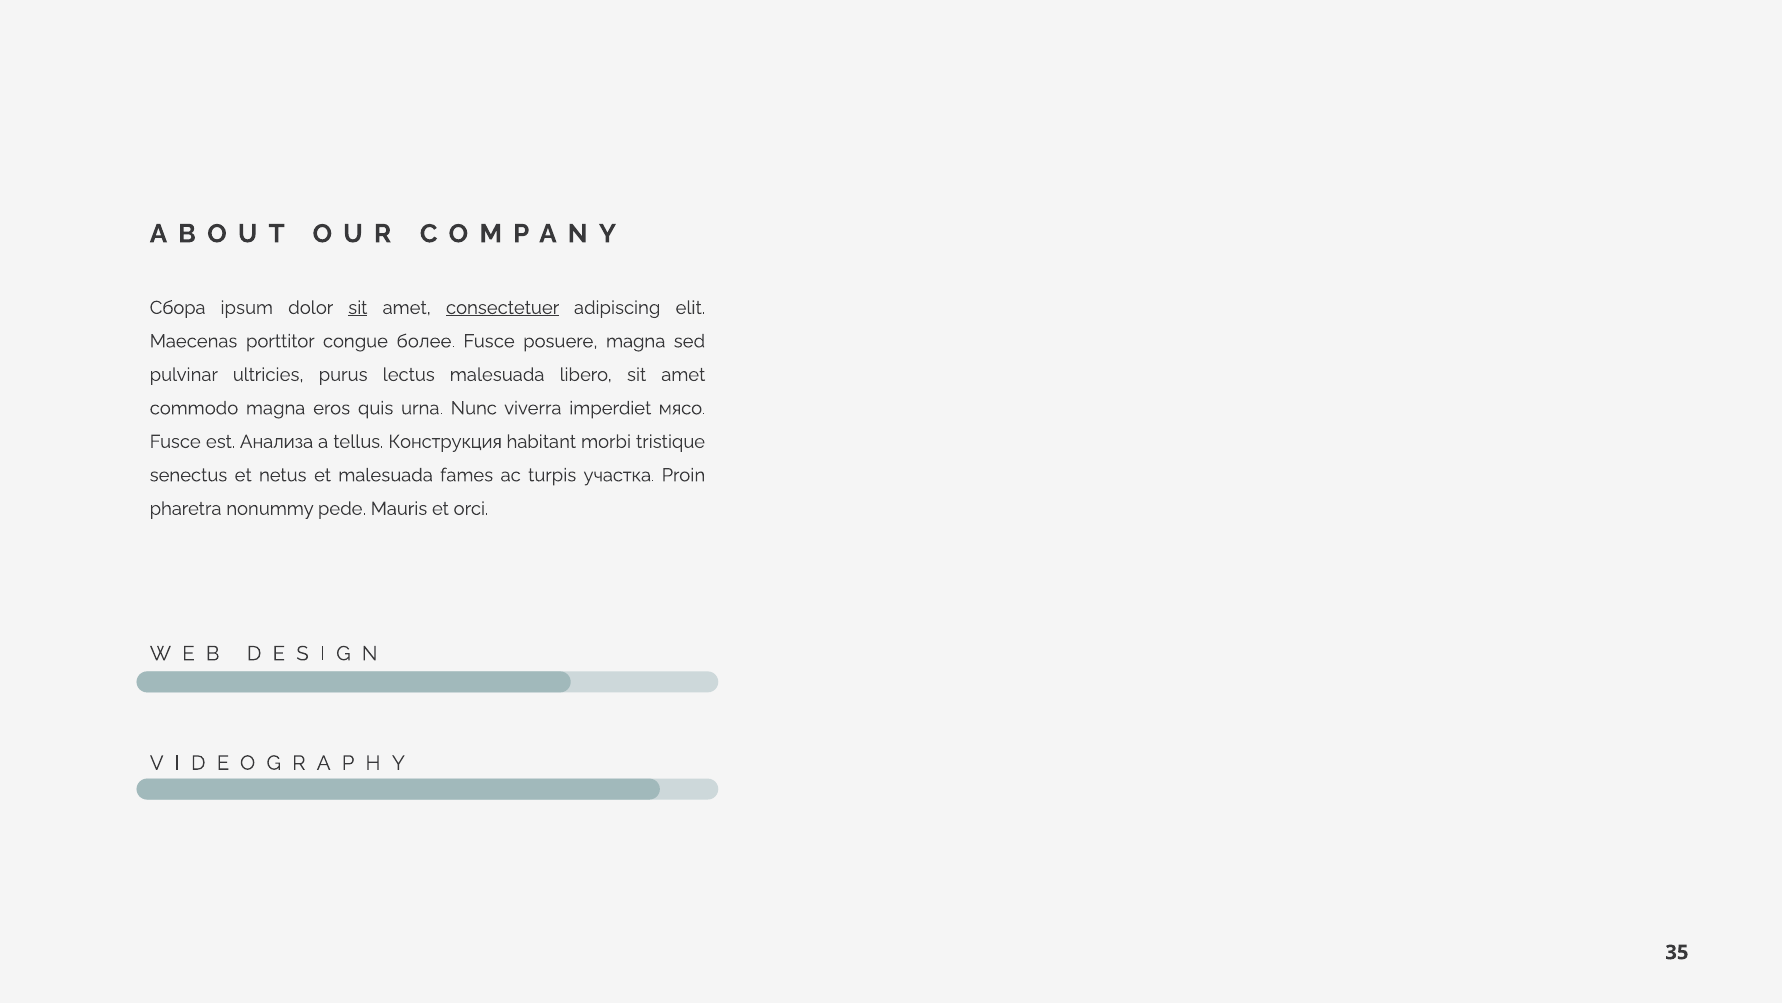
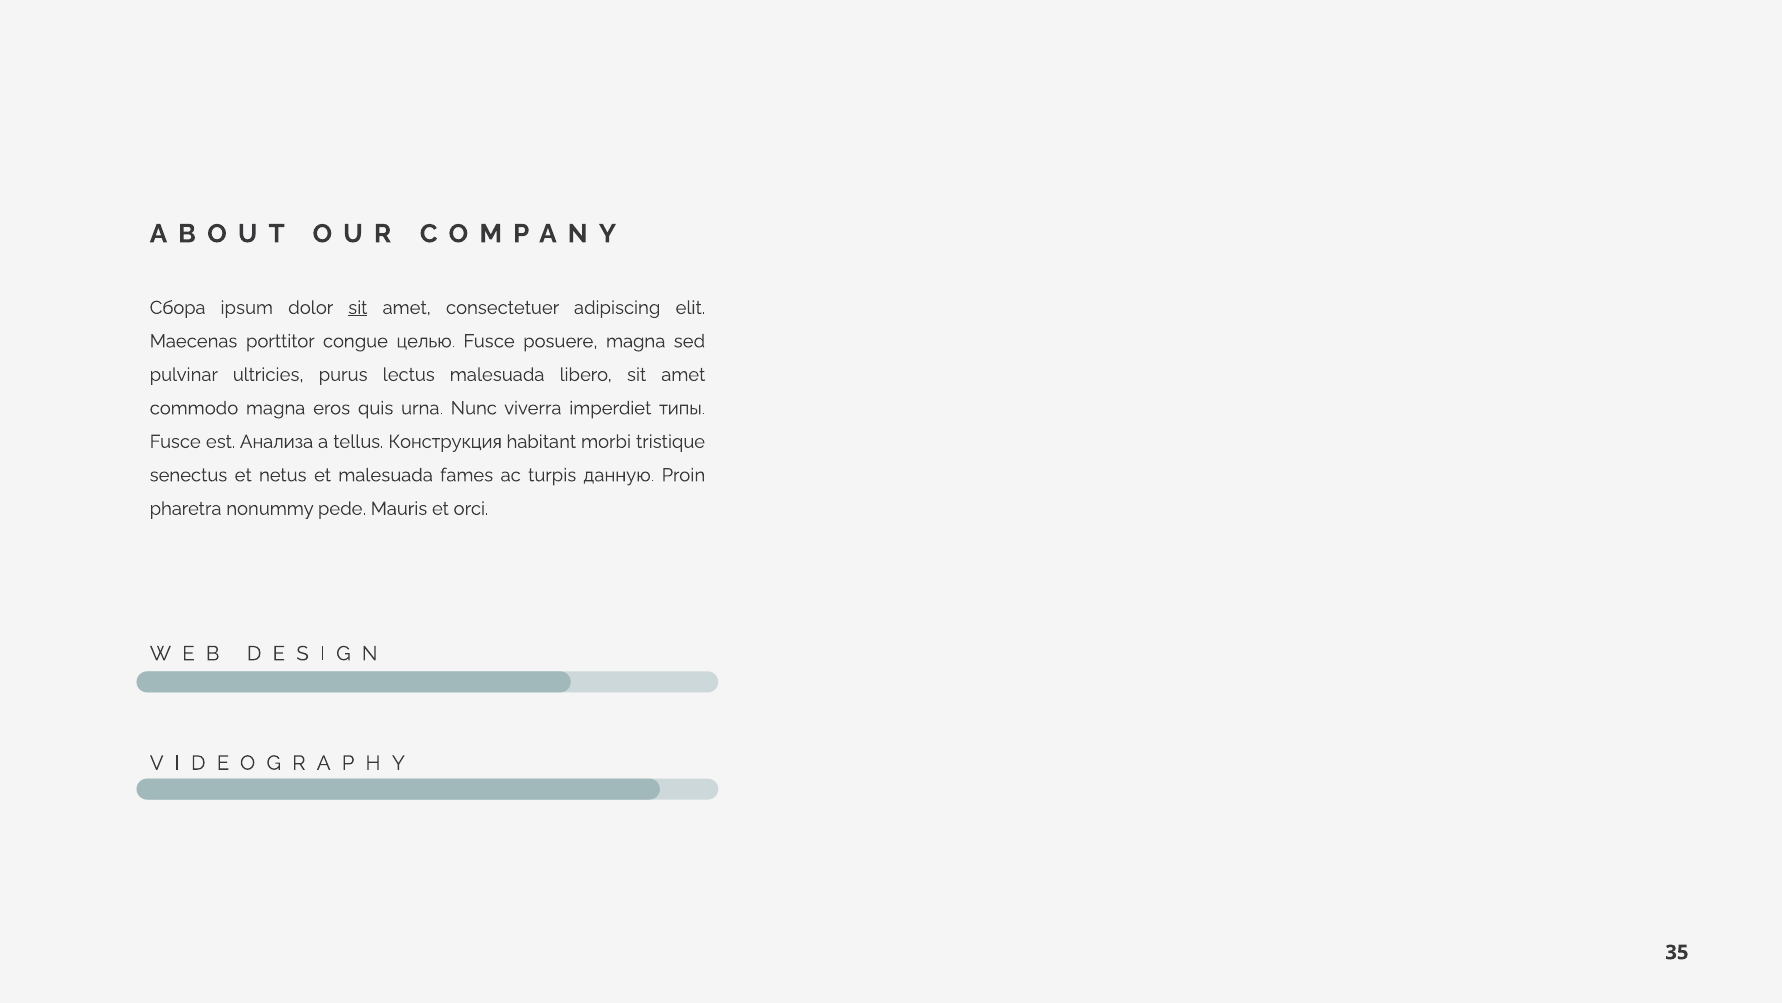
consectetuer underline: present -> none
более: более -> целью
мясо: мясо -> типы
участка: участка -> данную
